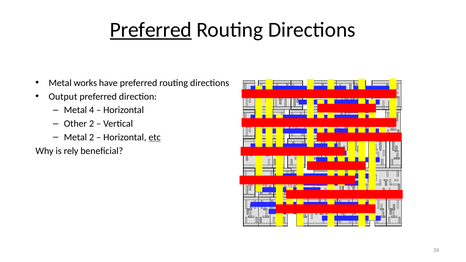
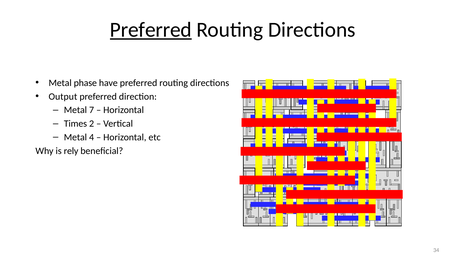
works: works -> phase
4: 4 -> 7
Other: Other -> Times
Metal 2: 2 -> 4
etc underline: present -> none
